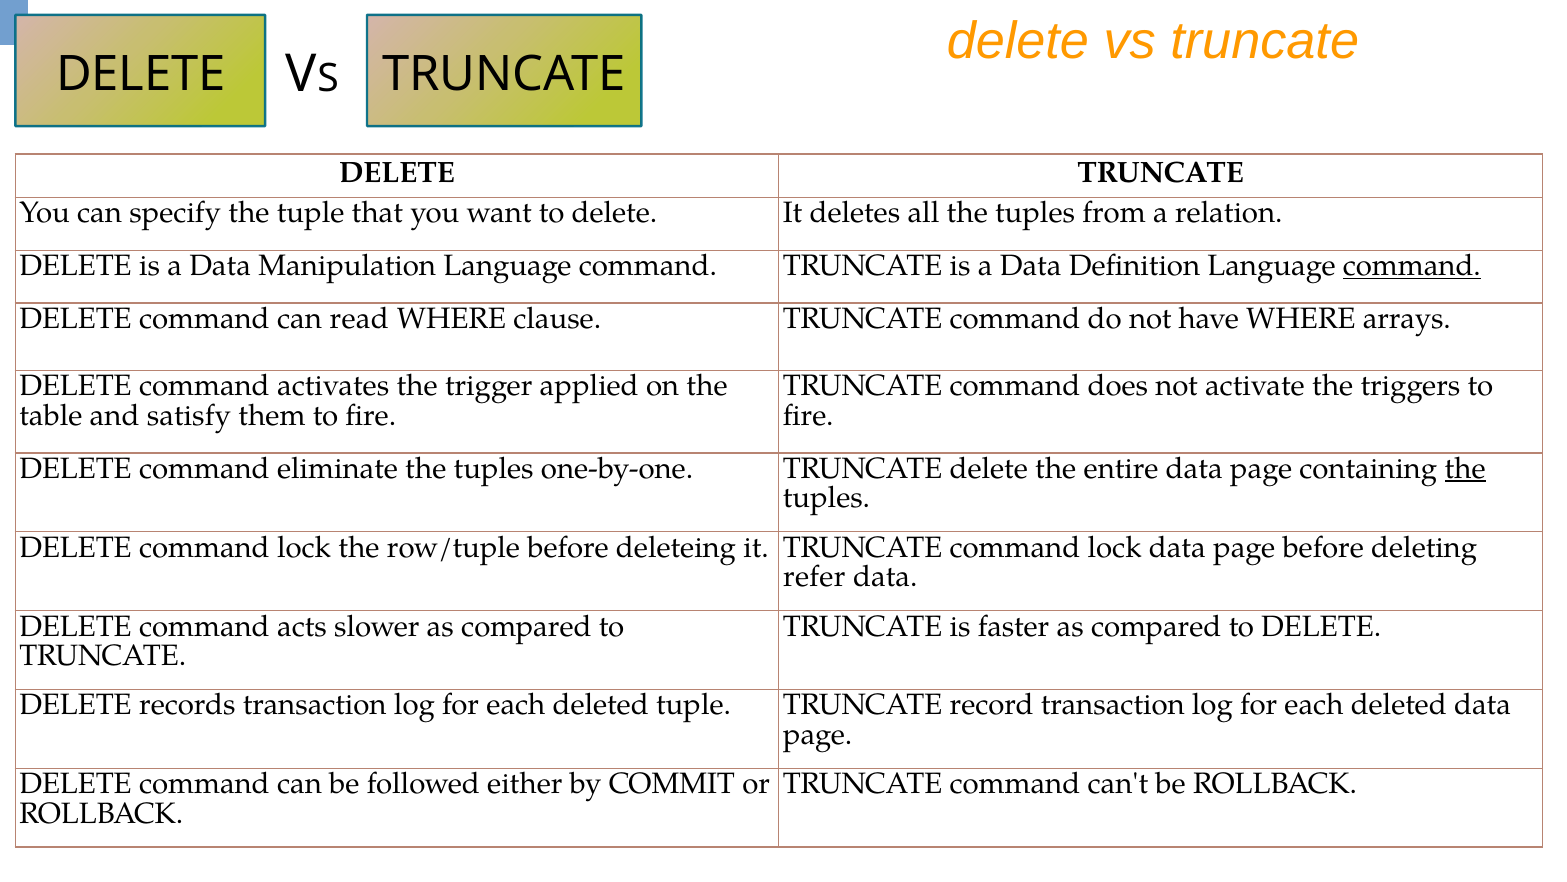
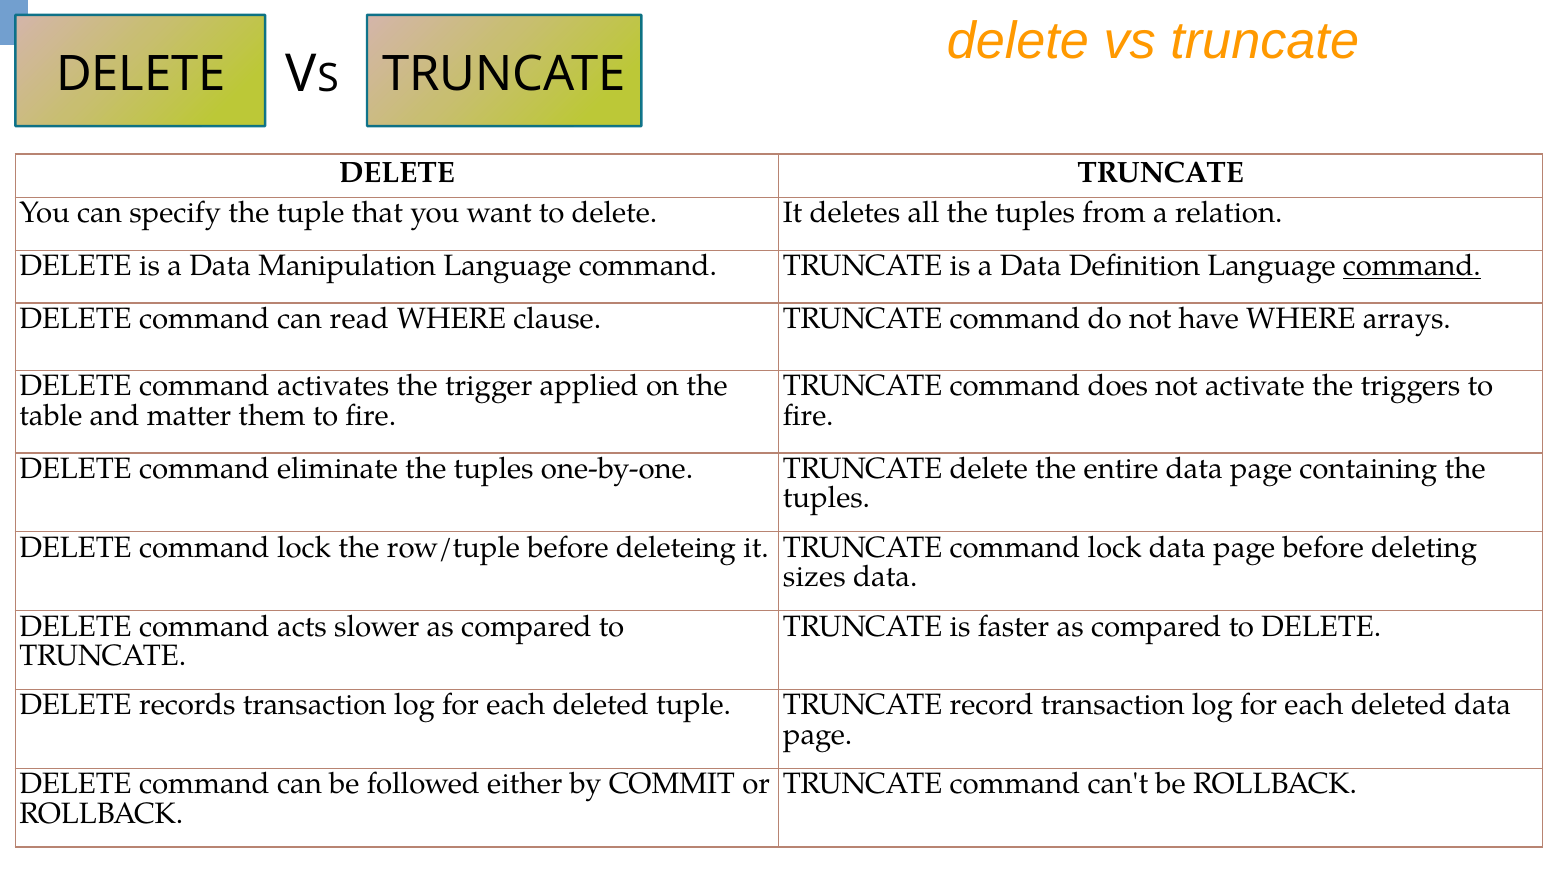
satisfy: satisfy -> matter
the at (1465, 468) underline: present -> none
refer: refer -> sizes
